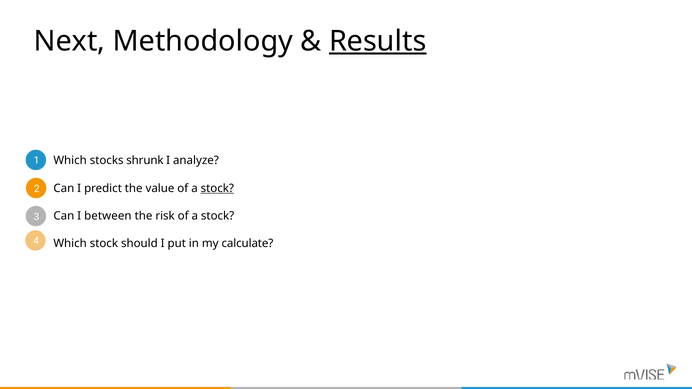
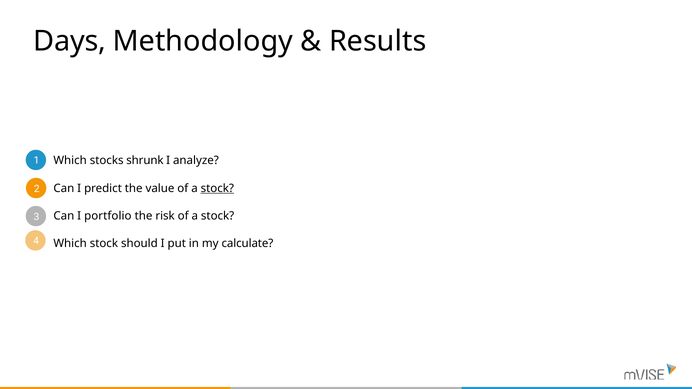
Next: Next -> Days
Results underline: present -> none
between: between -> portfolio
